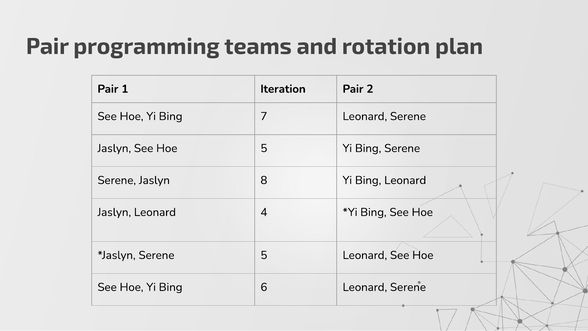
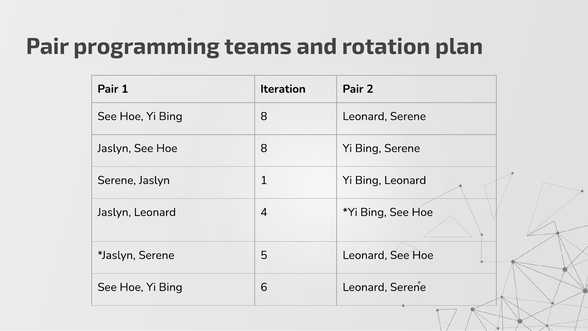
Bing 7: 7 -> 8
Hoe 5: 5 -> 8
Jaslyn 8: 8 -> 1
